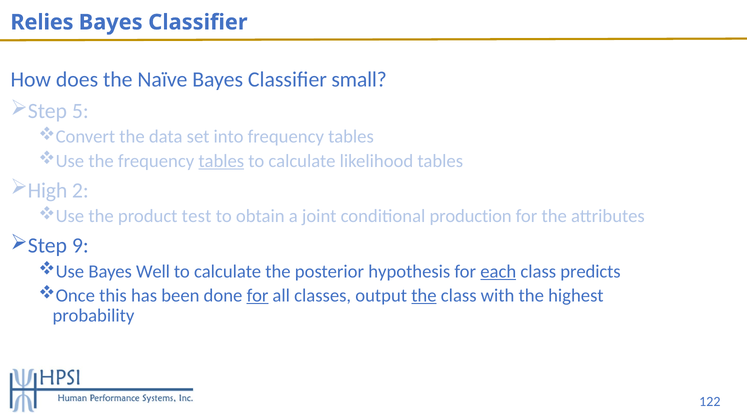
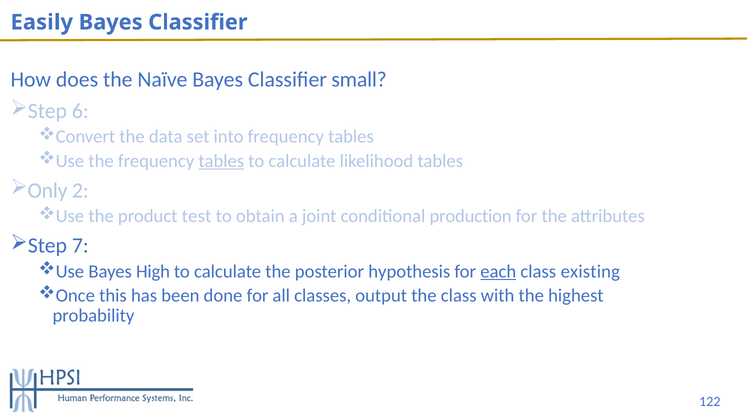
Relies: Relies -> Easily
5: 5 -> 6
High: High -> Only
9: 9 -> 7
Well: Well -> High
predicts: predicts -> existing
for at (258, 296) underline: present -> none
the at (424, 296) underline: present -> none
